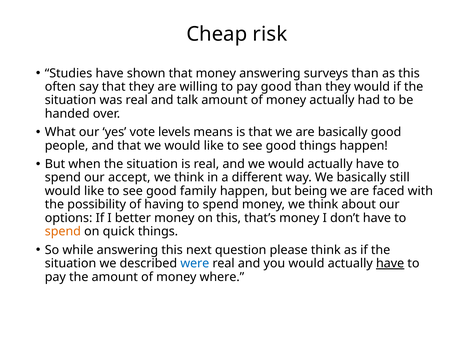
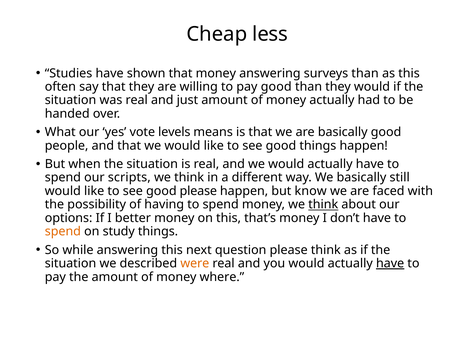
risk: risk -> less
talk: talk -> just
accept: accept -> scripts
good family: family -> please
being: being -> know
think at (323, 205) underline: none -> present
quick: quick -> study
were colour: blue -> orange
